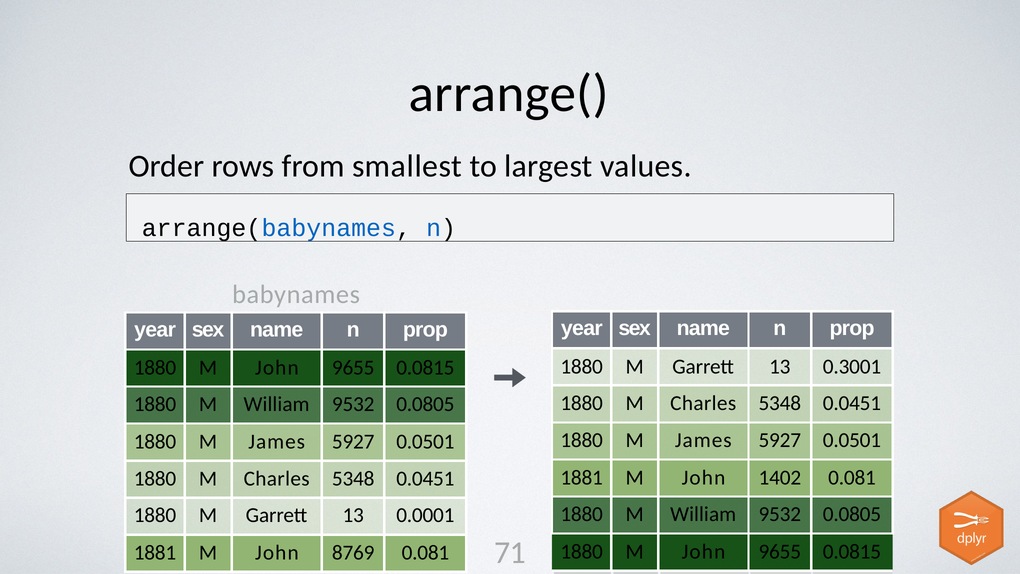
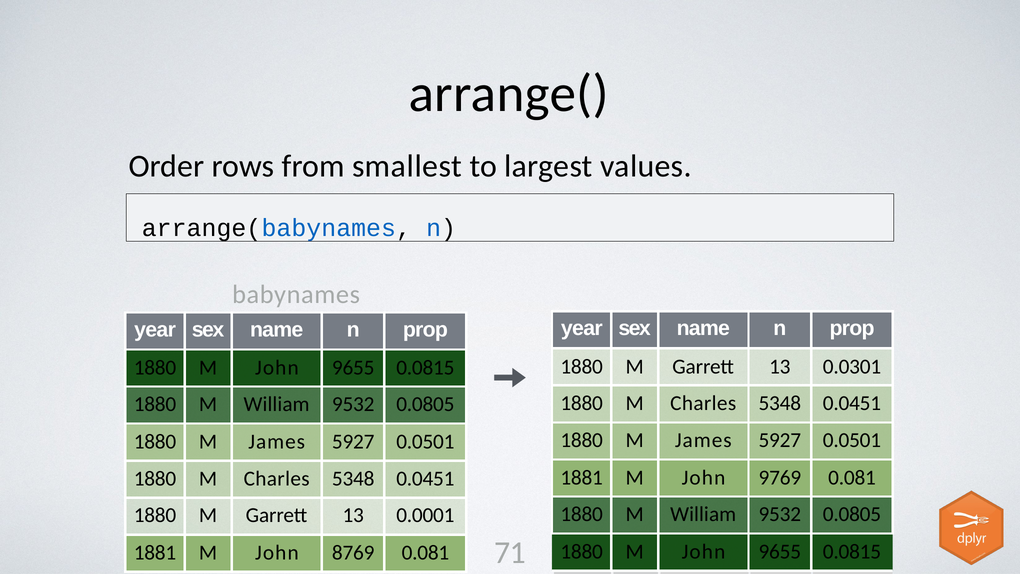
0.3001: 0.3001 -> 0.0301
1402: 1402 -> 9769
